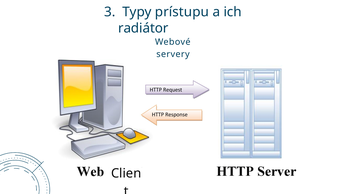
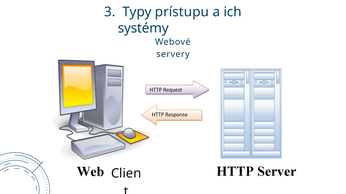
radiátor: radiátor -> systémy
